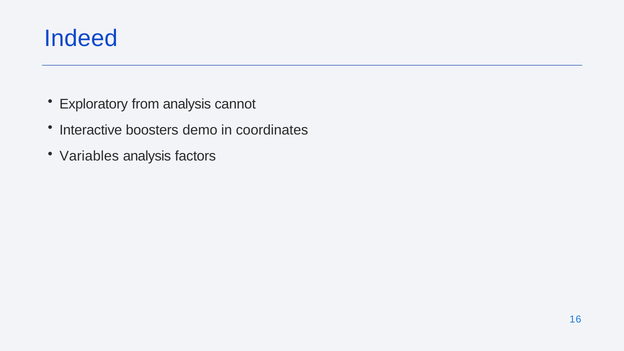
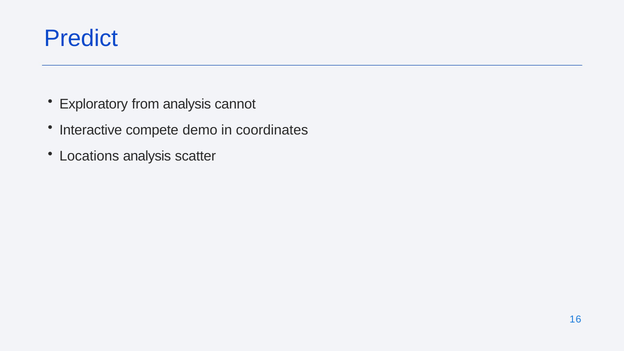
Indeed: Indeed -> Predict
boosters: boosters -> compete
Variables: Variables -> Locations
factors: factors -> scatter
